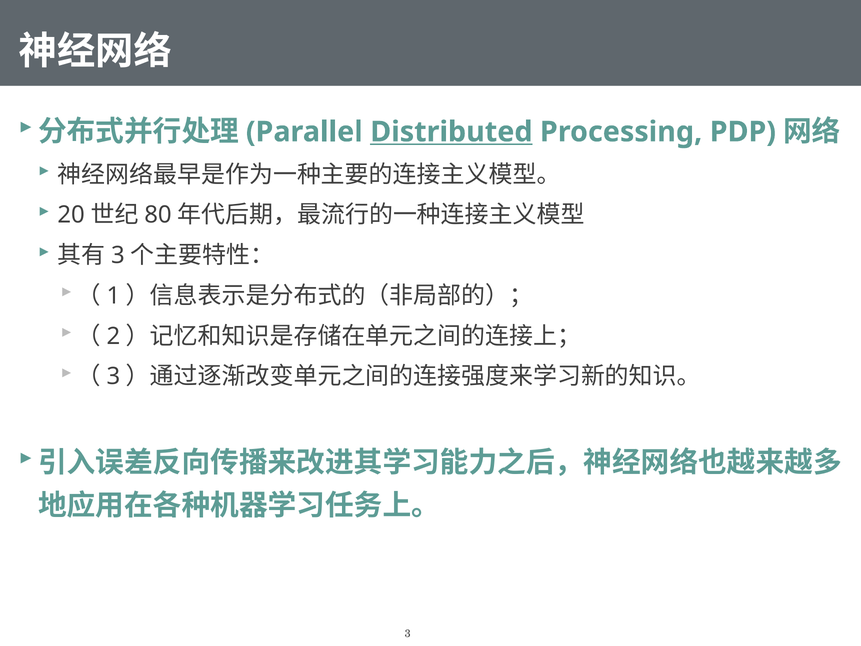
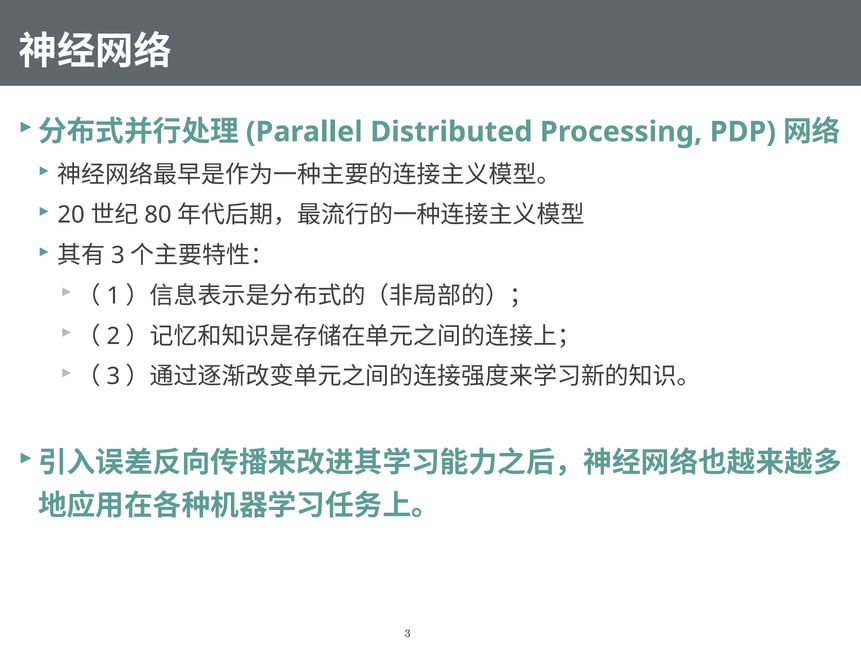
Distributed underline: present -> none
